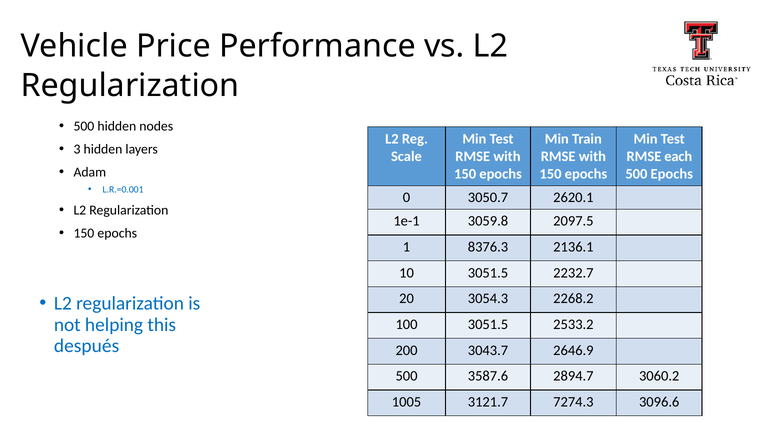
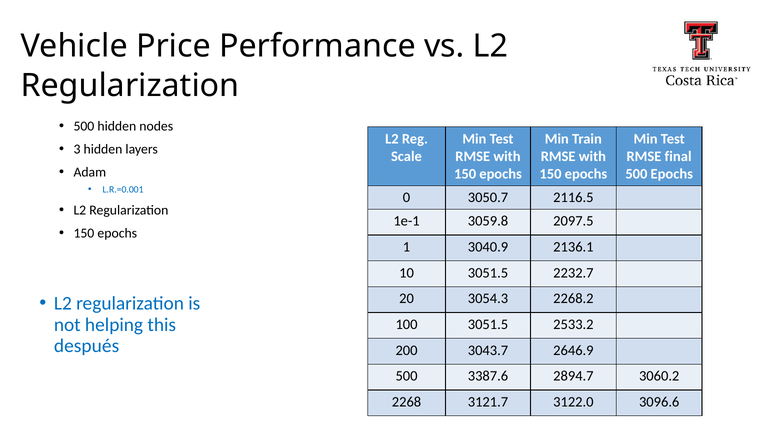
each: each -> final
2620.1: 2620.1 -> 2116.5
8376.3: 8376.3 -> 3040.9
3587.6: 3587.6 -> 3387.6
1005: 1005 -> 2268
7274.3: 7274.3 -> 3122.0
